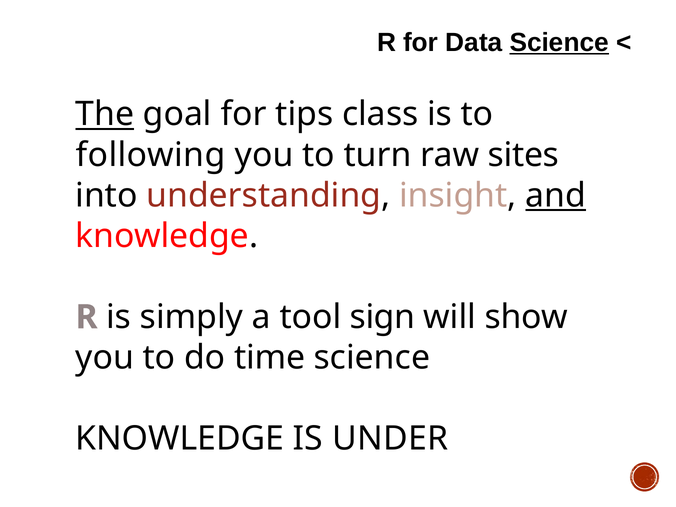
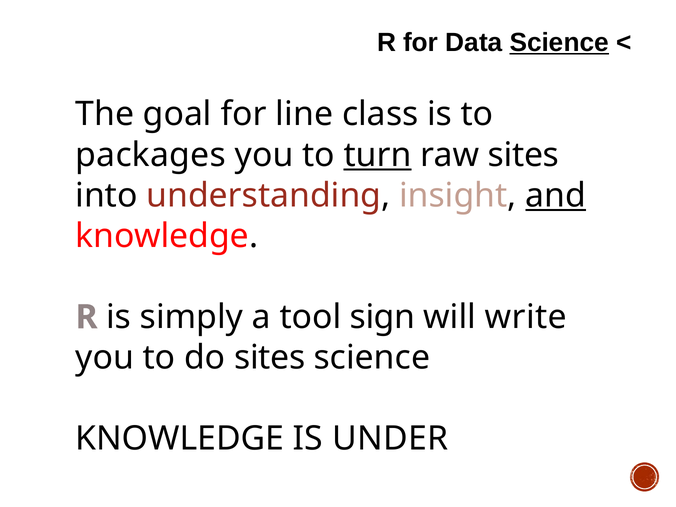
The underline: present -> none
tips: tips -> line
following: following -> packages
turn underline: none -> present
show: show -> write
do time: time -> sites
